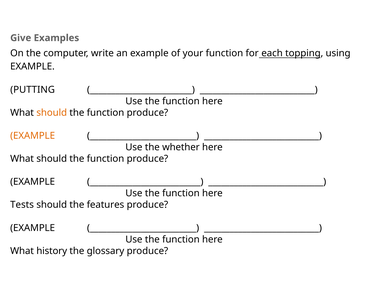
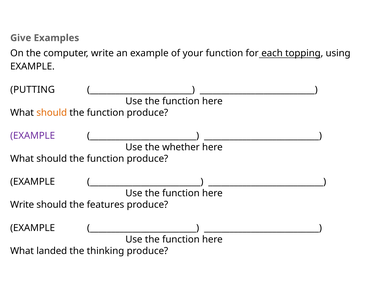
EXAMPLE at (33, 136) colour: orange -> purple
Tests at (22, 205): Tests -> Write
history: history -> landed
glossary: glossary -> thinking
